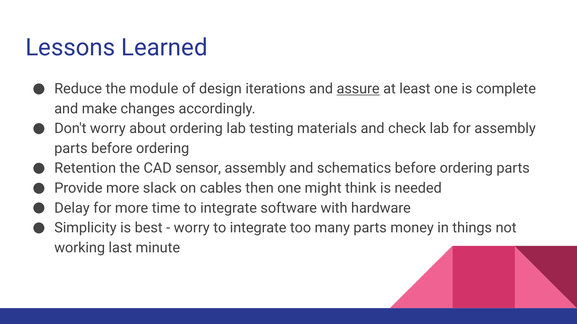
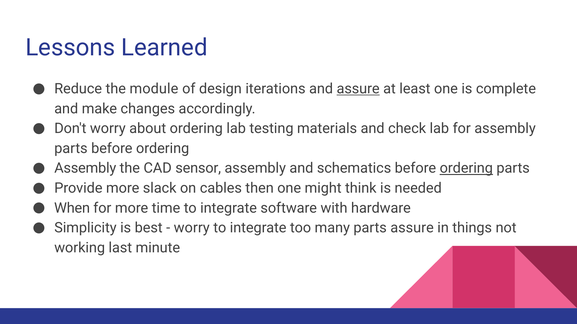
Retention at (85, 169): Retention -> Assembly
ordering at (466, 169) underline: none -> present
Delay: Delay -> When
parts money: money -> assure
